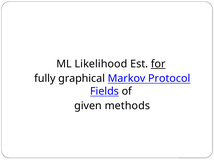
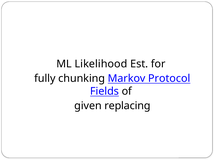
for underline: present -> none
graphical: graphical -> chunking
methods: methods -> replacing
